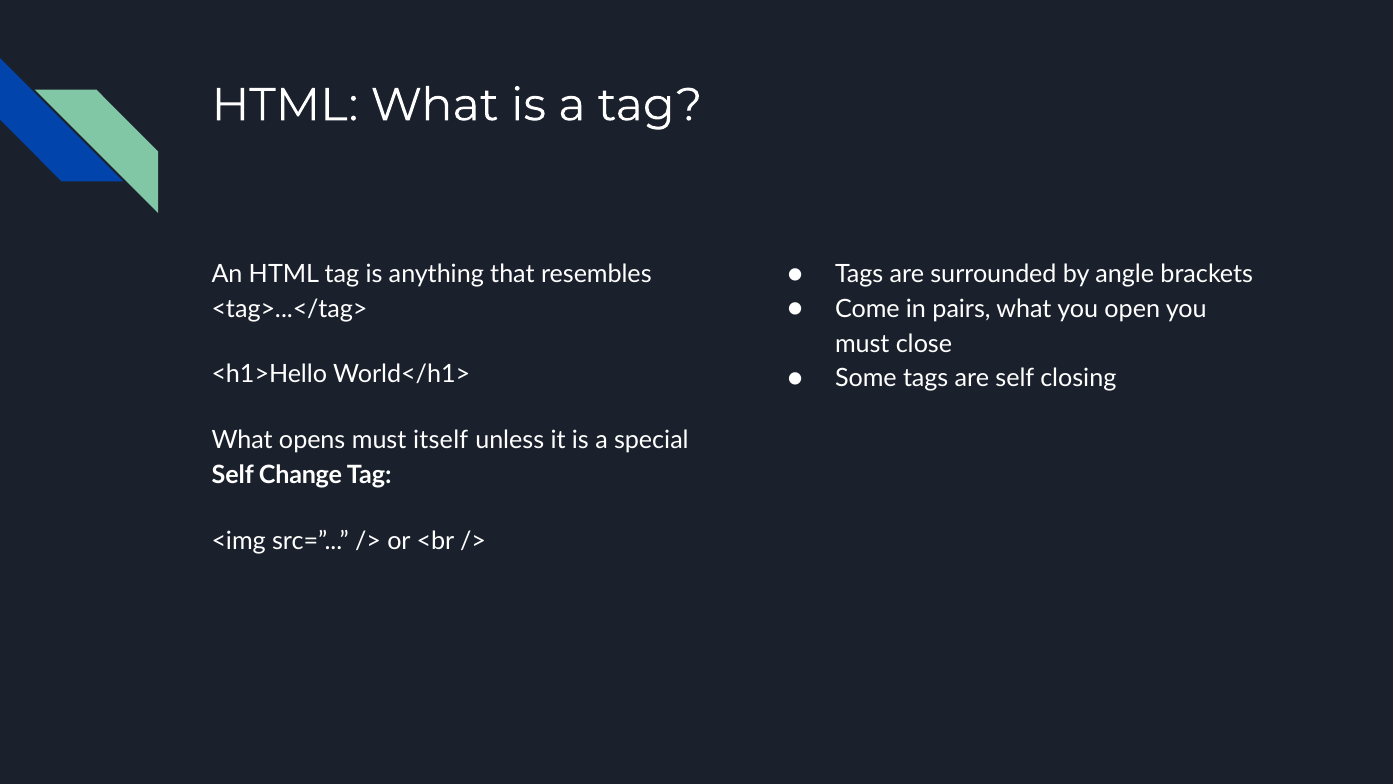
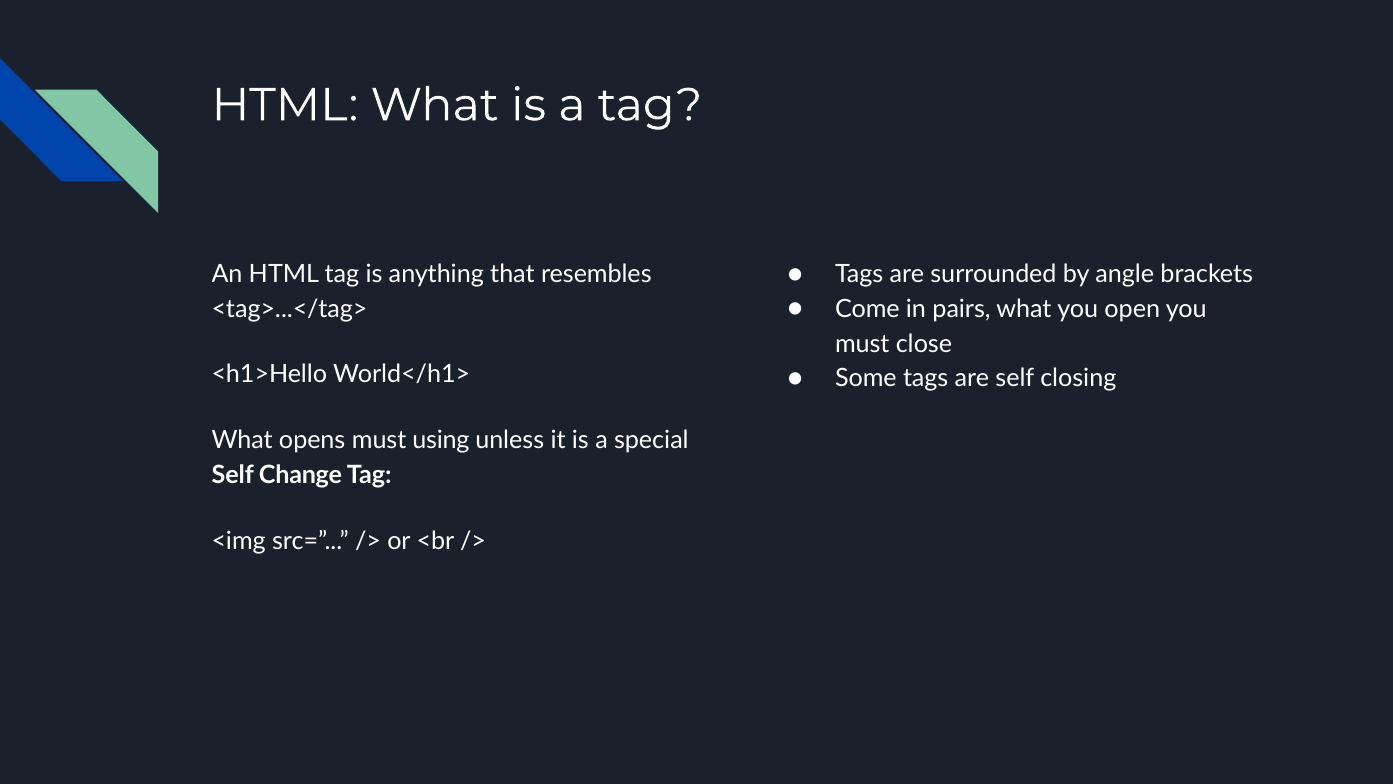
itself: itself -> using
